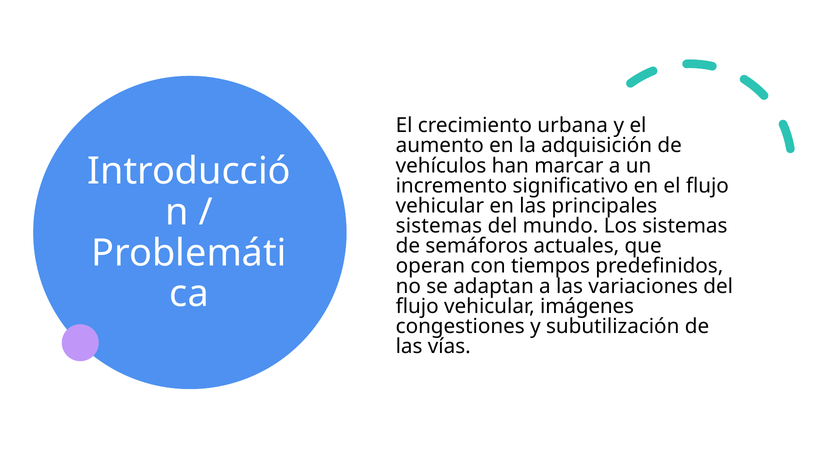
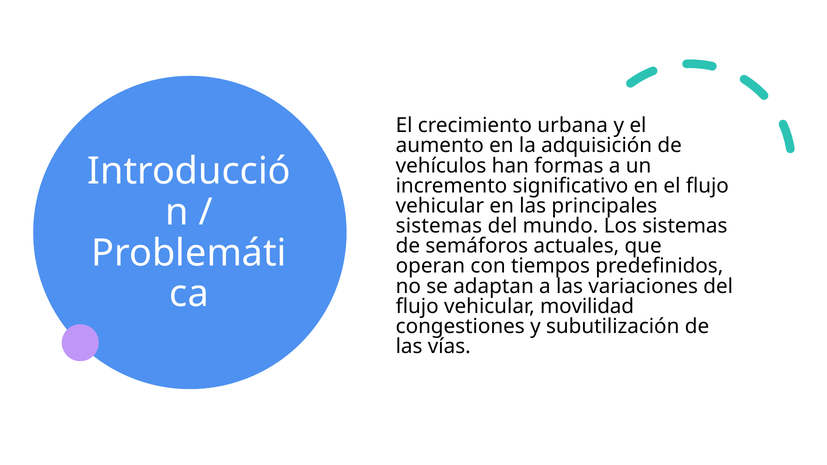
marcar: marcar -> formas
imágenes: imágenes -> movilidad
